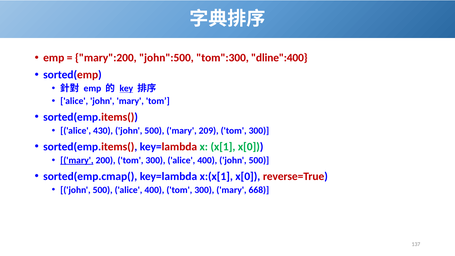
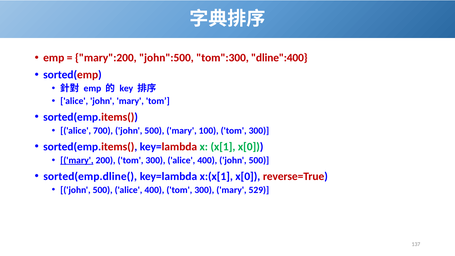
key underline: present -> none
430: 430 -> 700
209: 209 -> 100
sorted(emp.cmap(: sorted(emp.cmap( -> sorted(emp.dline(
668: 668 -> 529
